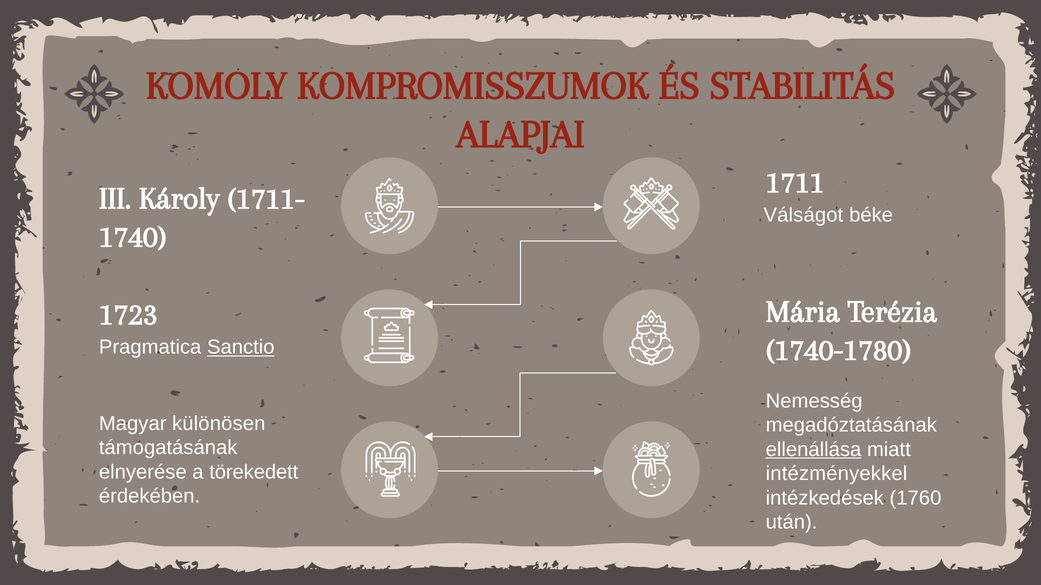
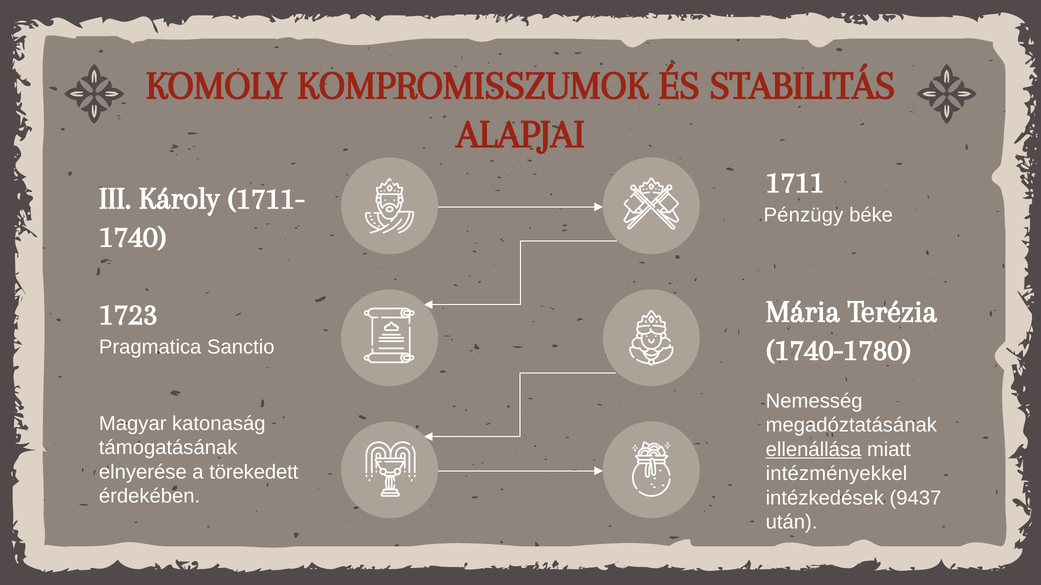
Válságot: Válságot -> Pénzügy
Sanctio underline: present -> none
különösen: különösen -> katonaság
1760: 1760 -> 9437
